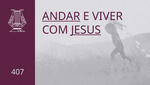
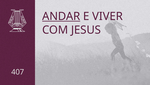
JESUS underline: present -> none
